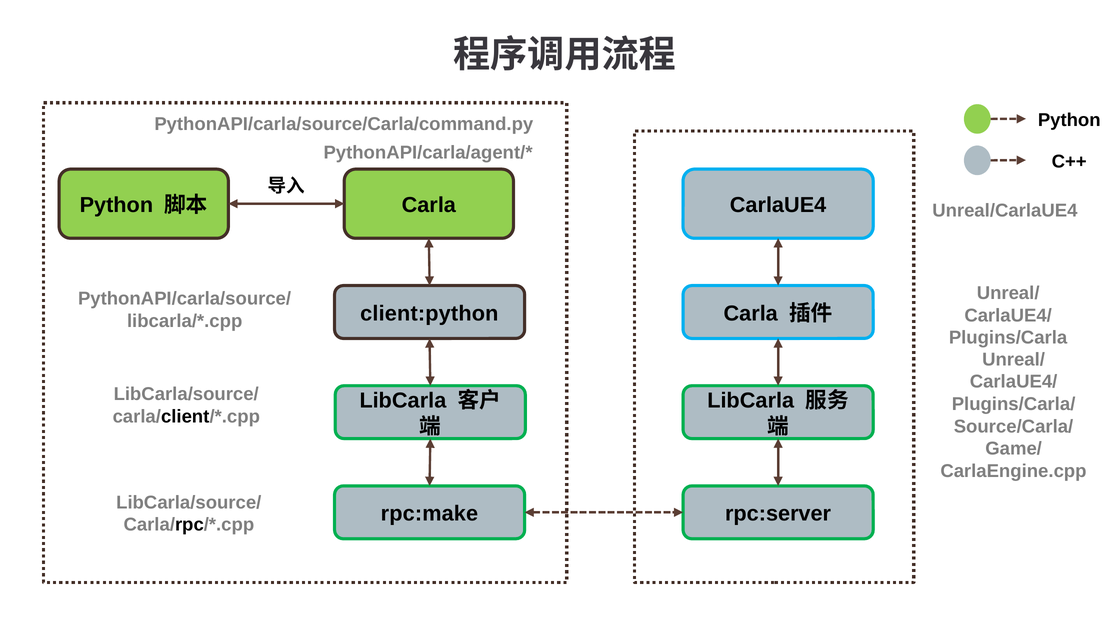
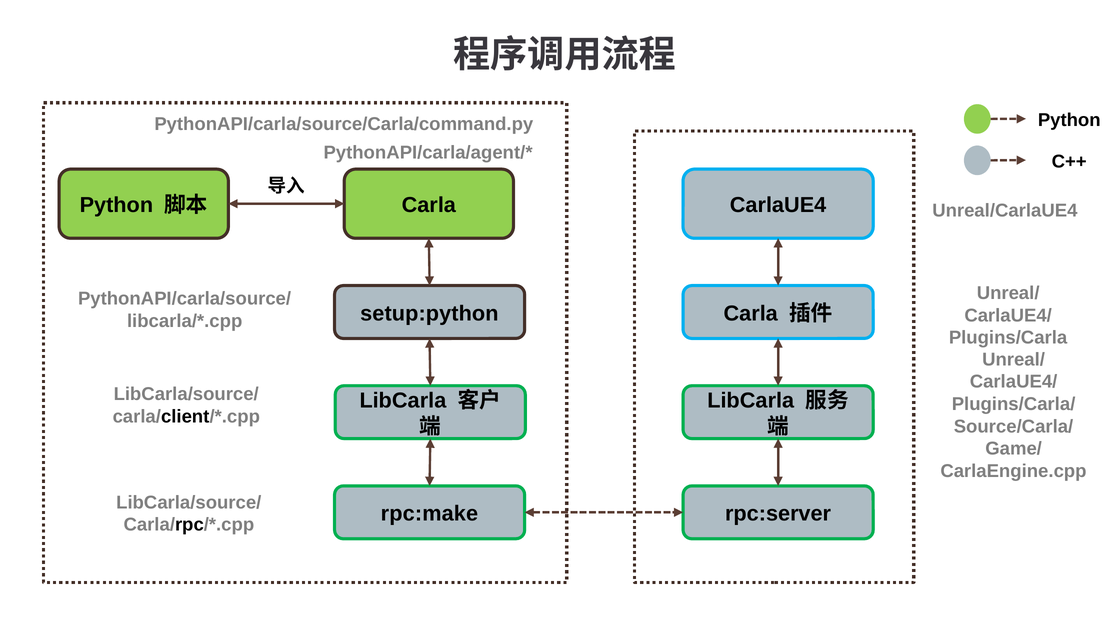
client:python: client:python -> setup:python
